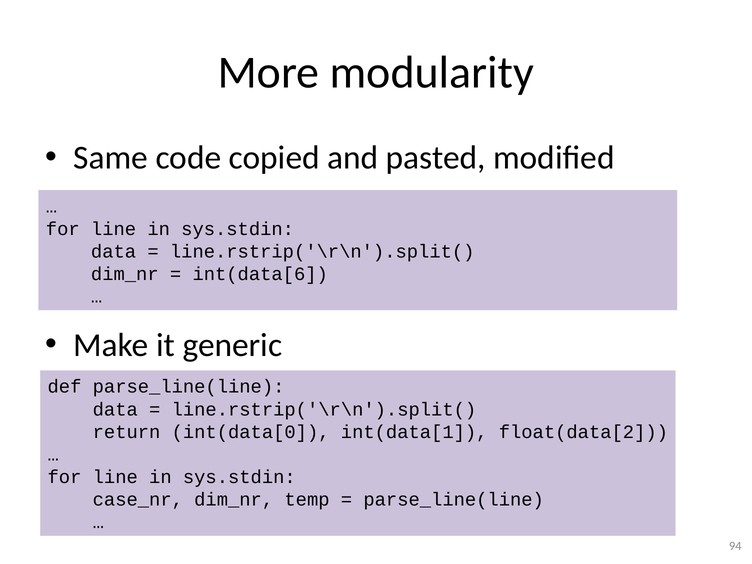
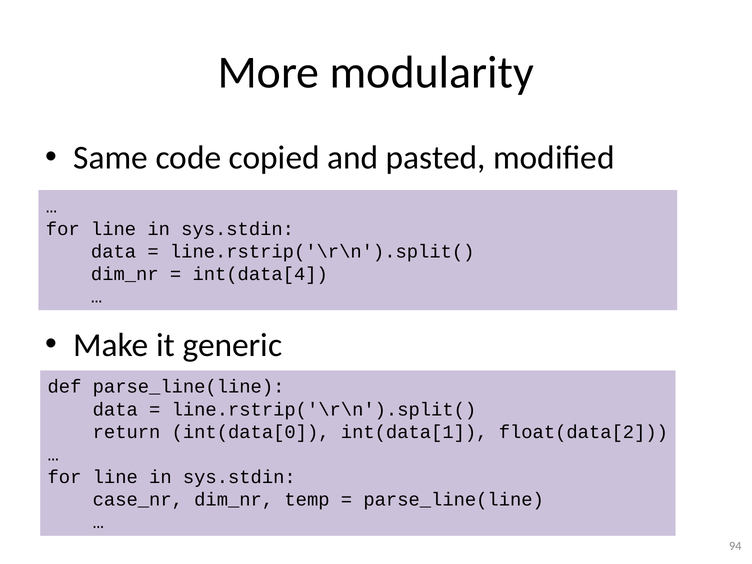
int(data[6: int(data[6 -> int(data[4
